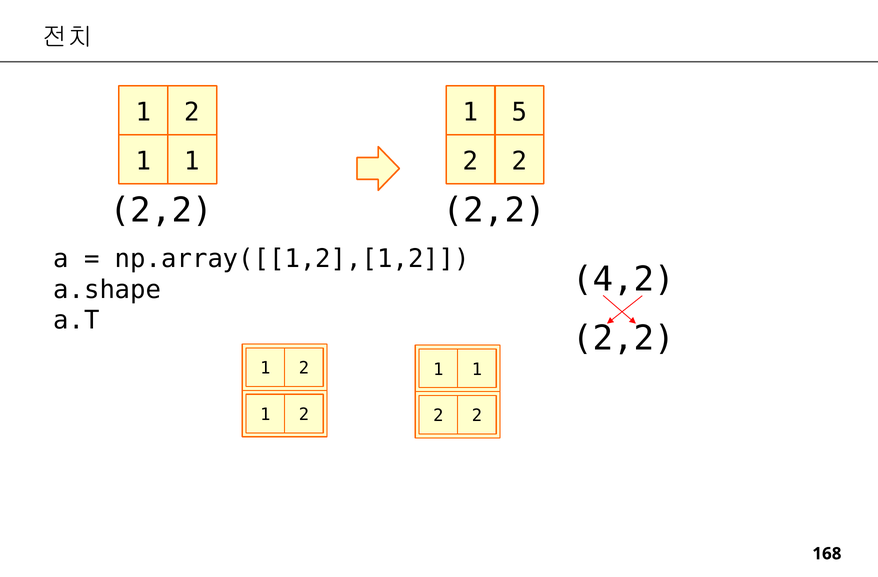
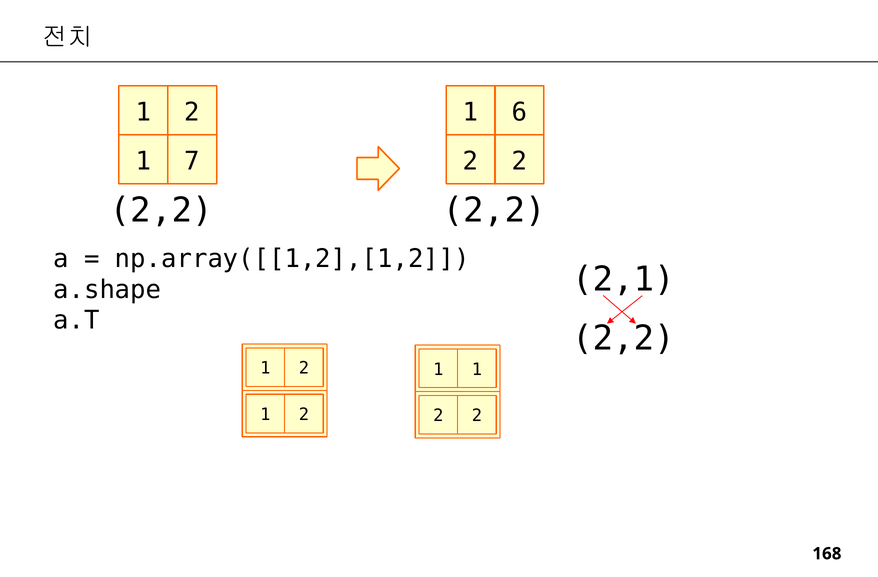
5: 5 -> 6
1 at (192, 161): 1 -> 7
4,2: 4,2 -> 2,1
